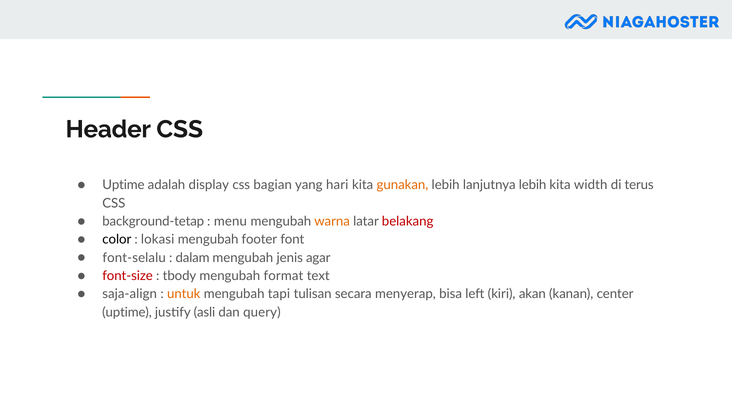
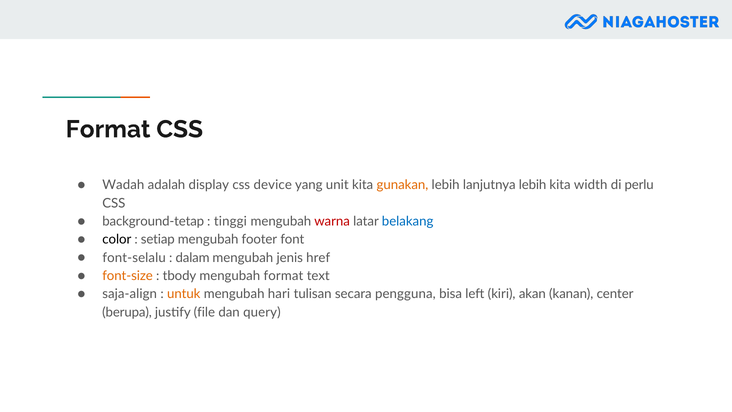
Header at (108, 129): Header -> Format
Uptime at (123, 185): Uptime -> Wadah
bagian: bagian -> device
hari: hari -> unit
terus: terus -> perlu
menu: menu -> tinggi
warna colour: orange -> red
belakang colour: red -> blue
lokasi: lokasi -> setiap
agar: agar -> href
font-size colour: red -> orange
tapi: tapi -> hari
menyerap: menyerap -> pengguna
uptime at (127, 312): uptime -> berupa
asli: asli -> file
